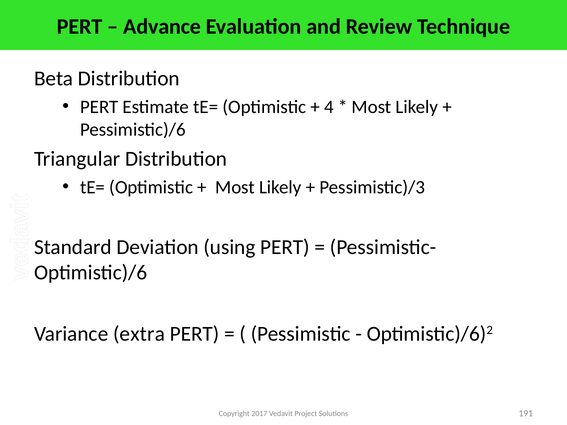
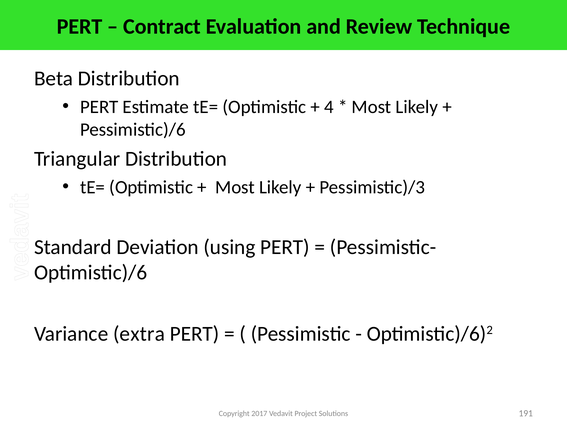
Advance: Advance -> Contract
